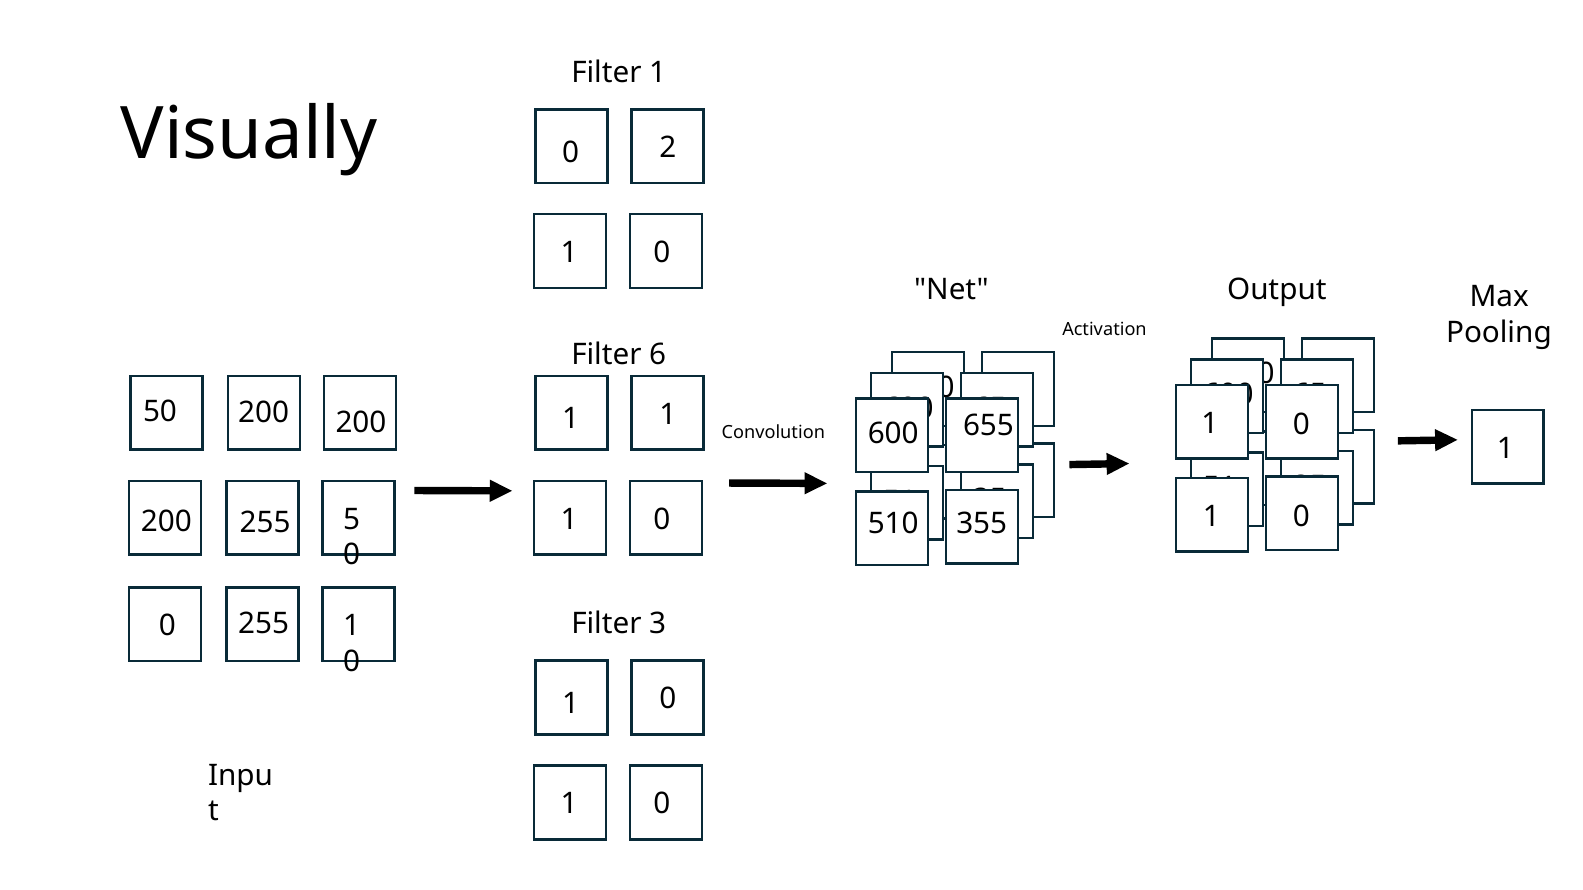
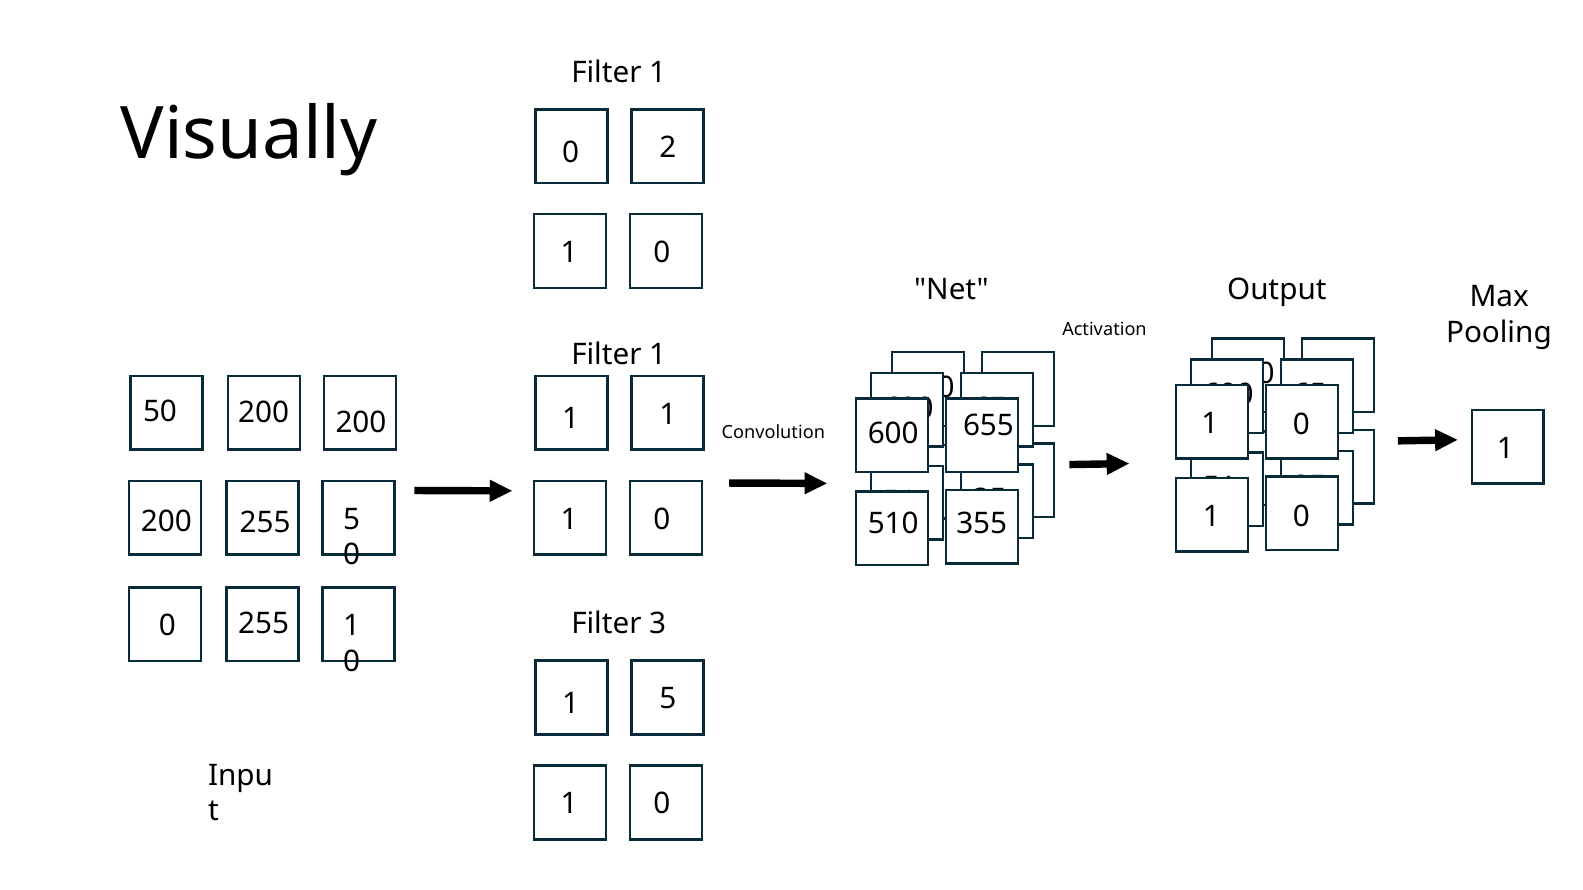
6 at (658, 355): 6 -> 1
0 at (668, 699): 0 -> 5
